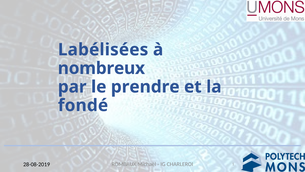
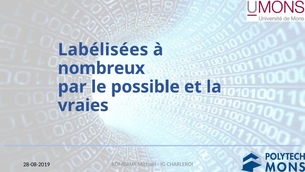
prendre: prendre -> possible
fondé: fondé -> vraies
